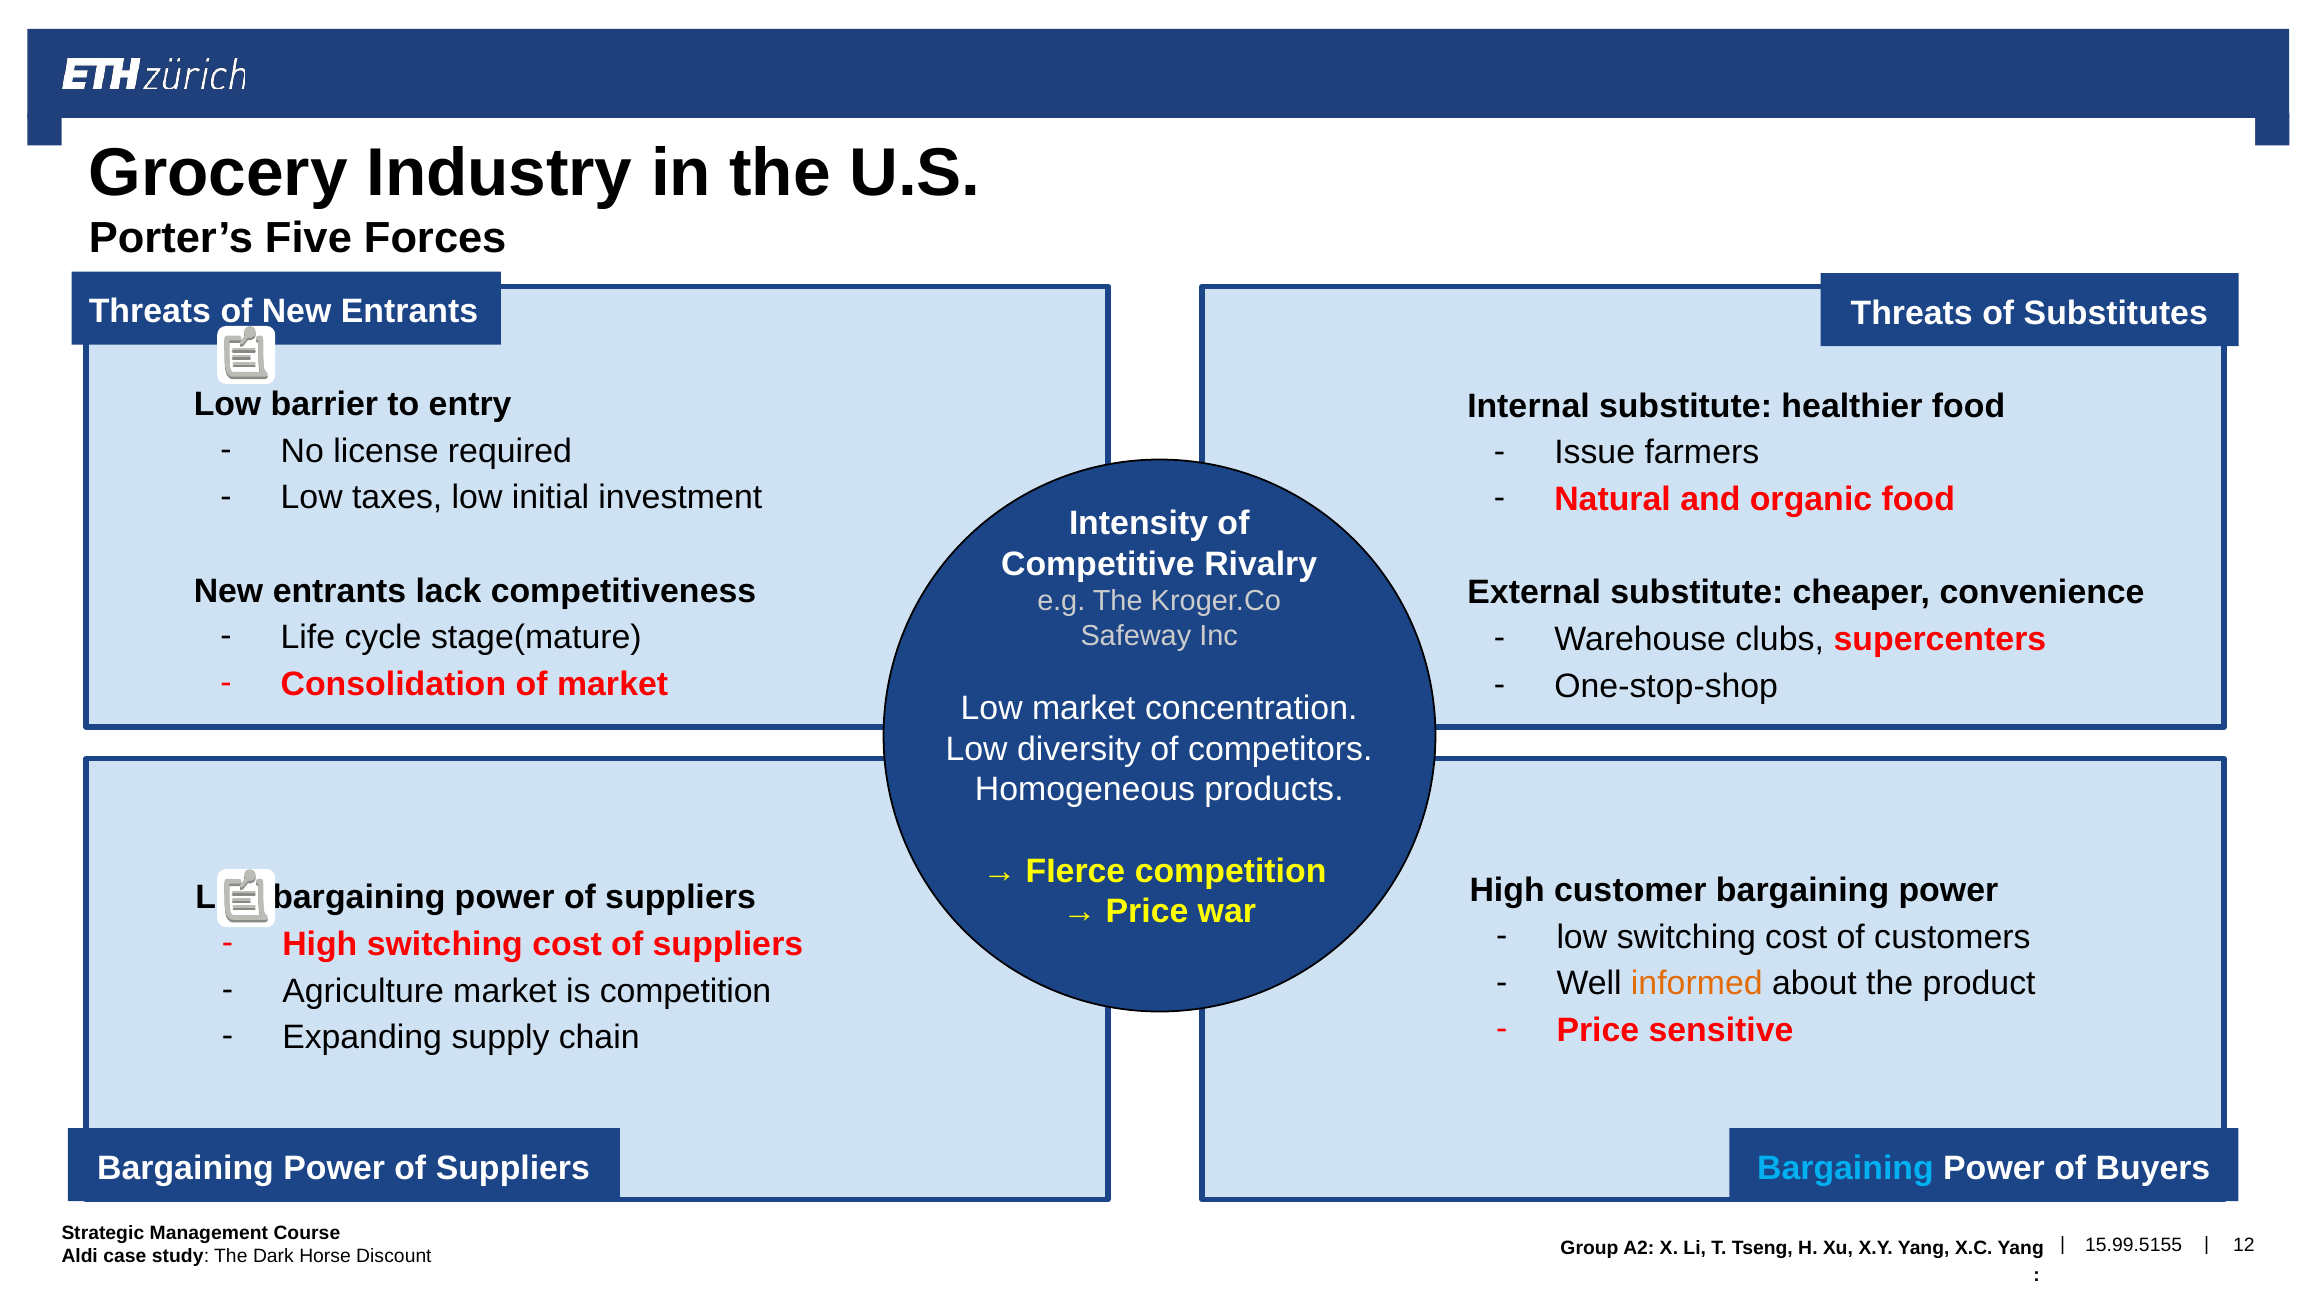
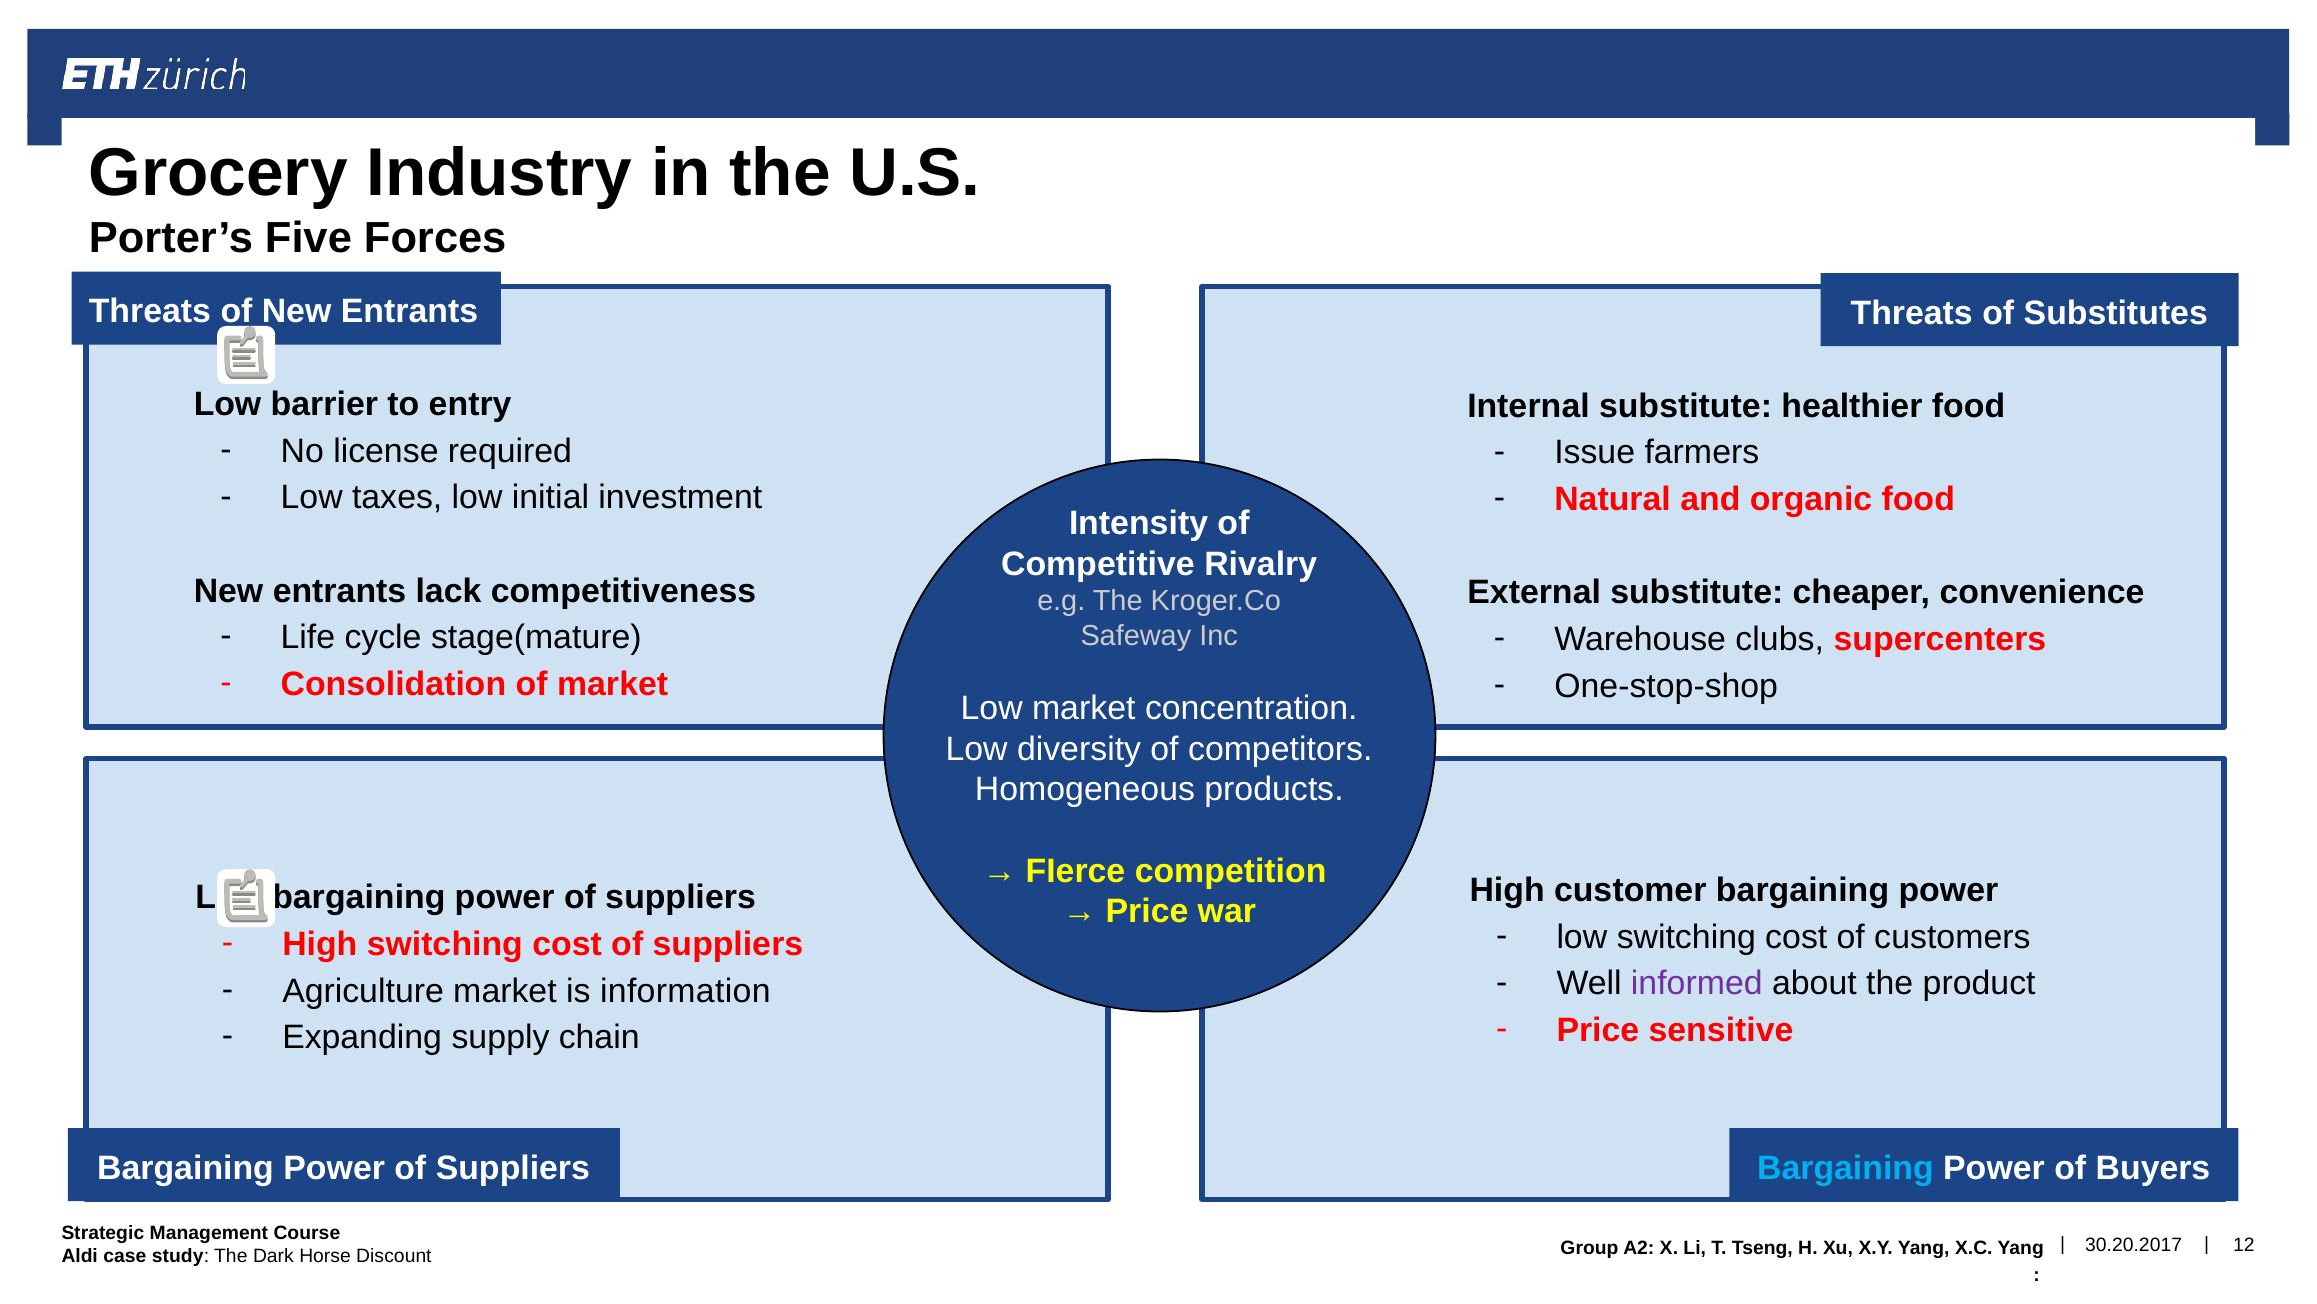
informed colour: orange -> purple
is competition: competition -> information
15.99.5155: 15.99.5155 -> 30.20.2017
